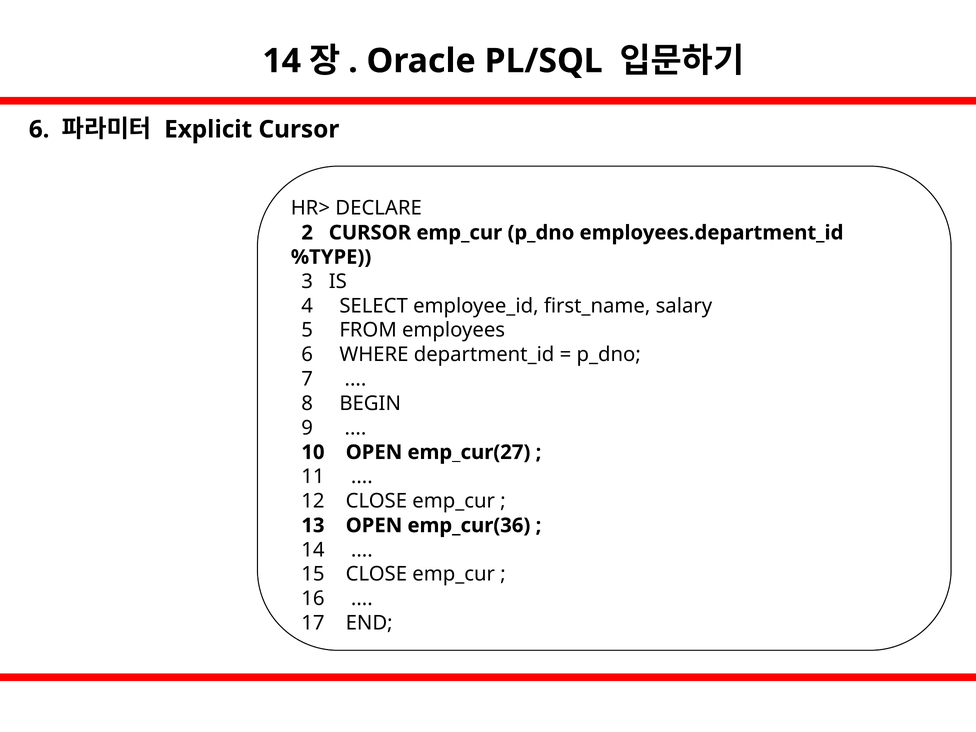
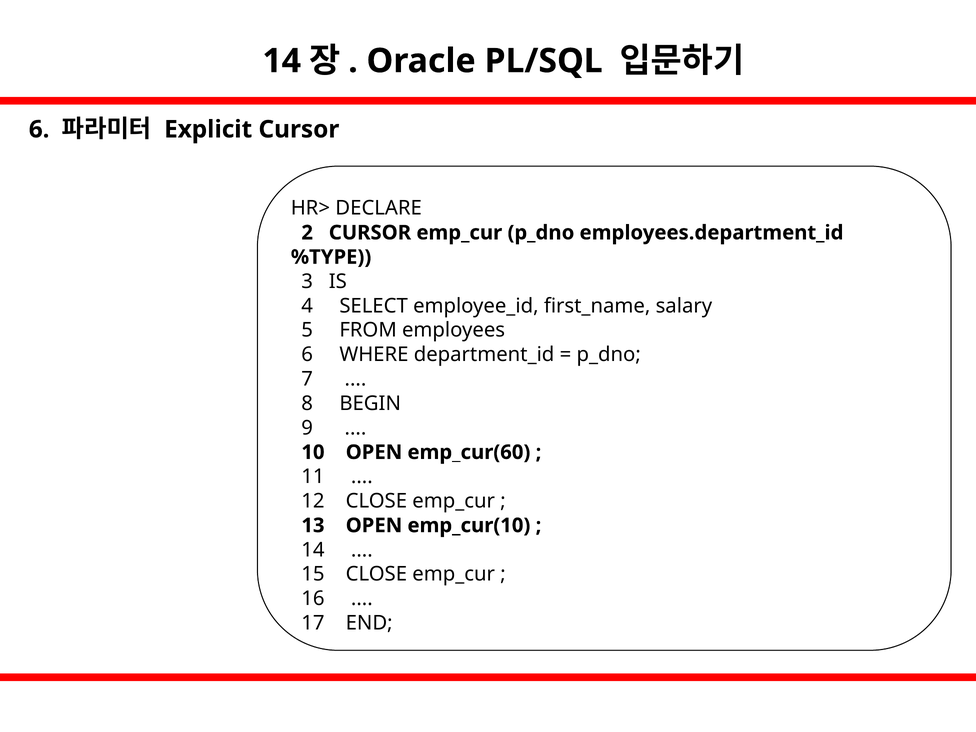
emp_cur(27: emp_cur(27 -> emp_cur(60
emp_cur(36: emp_cur(36 -> emp_cur(10
